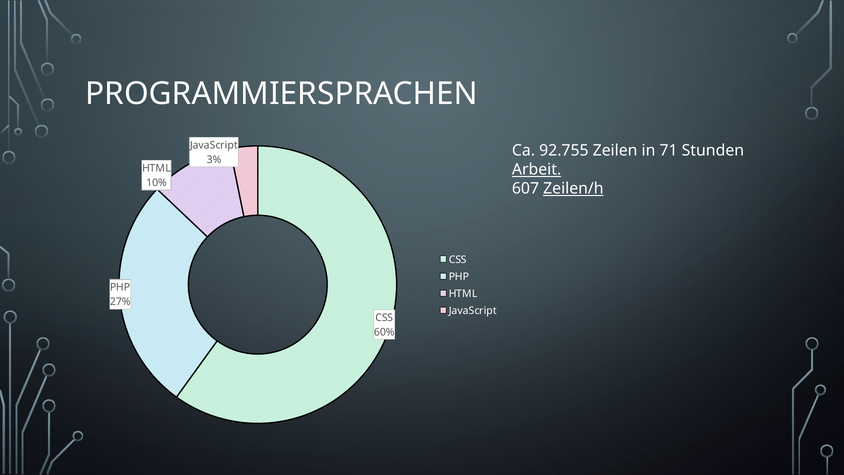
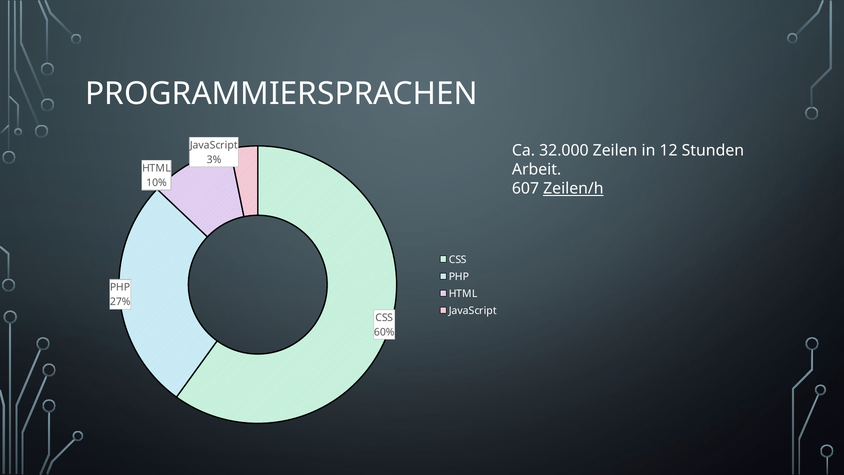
92.755: 92.755 -> 32.000
71: 71 -> 12
Arbeit underline: present -> none
